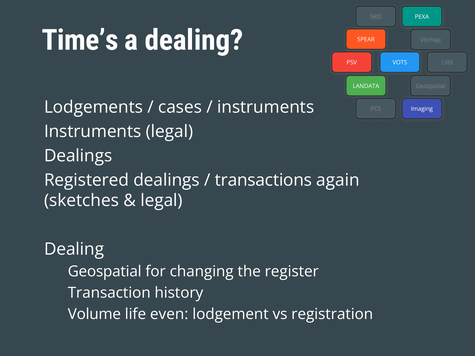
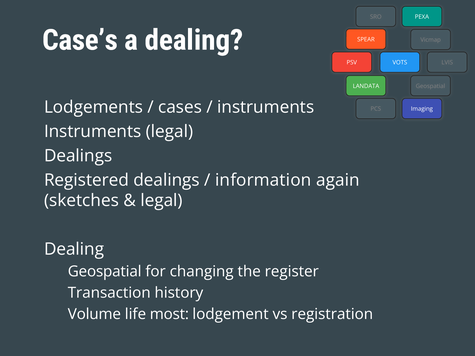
Time’s: Time’s -> Case’s
transactions: transactions -> information
even: even -> most
